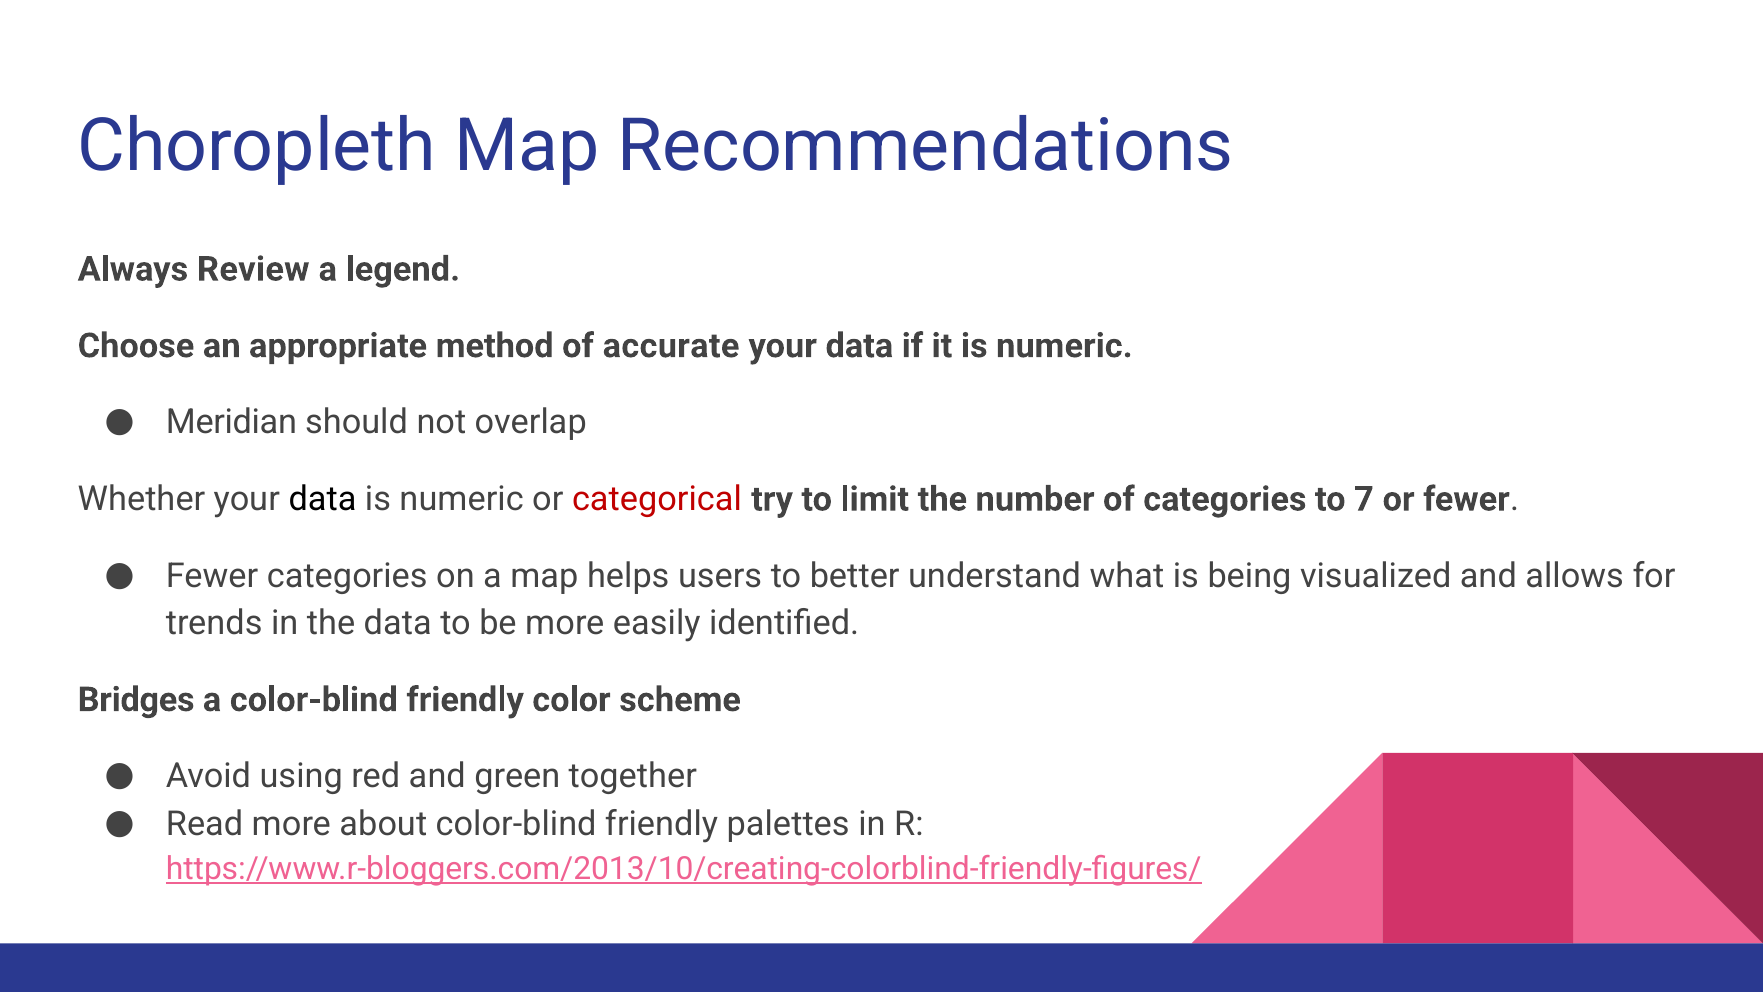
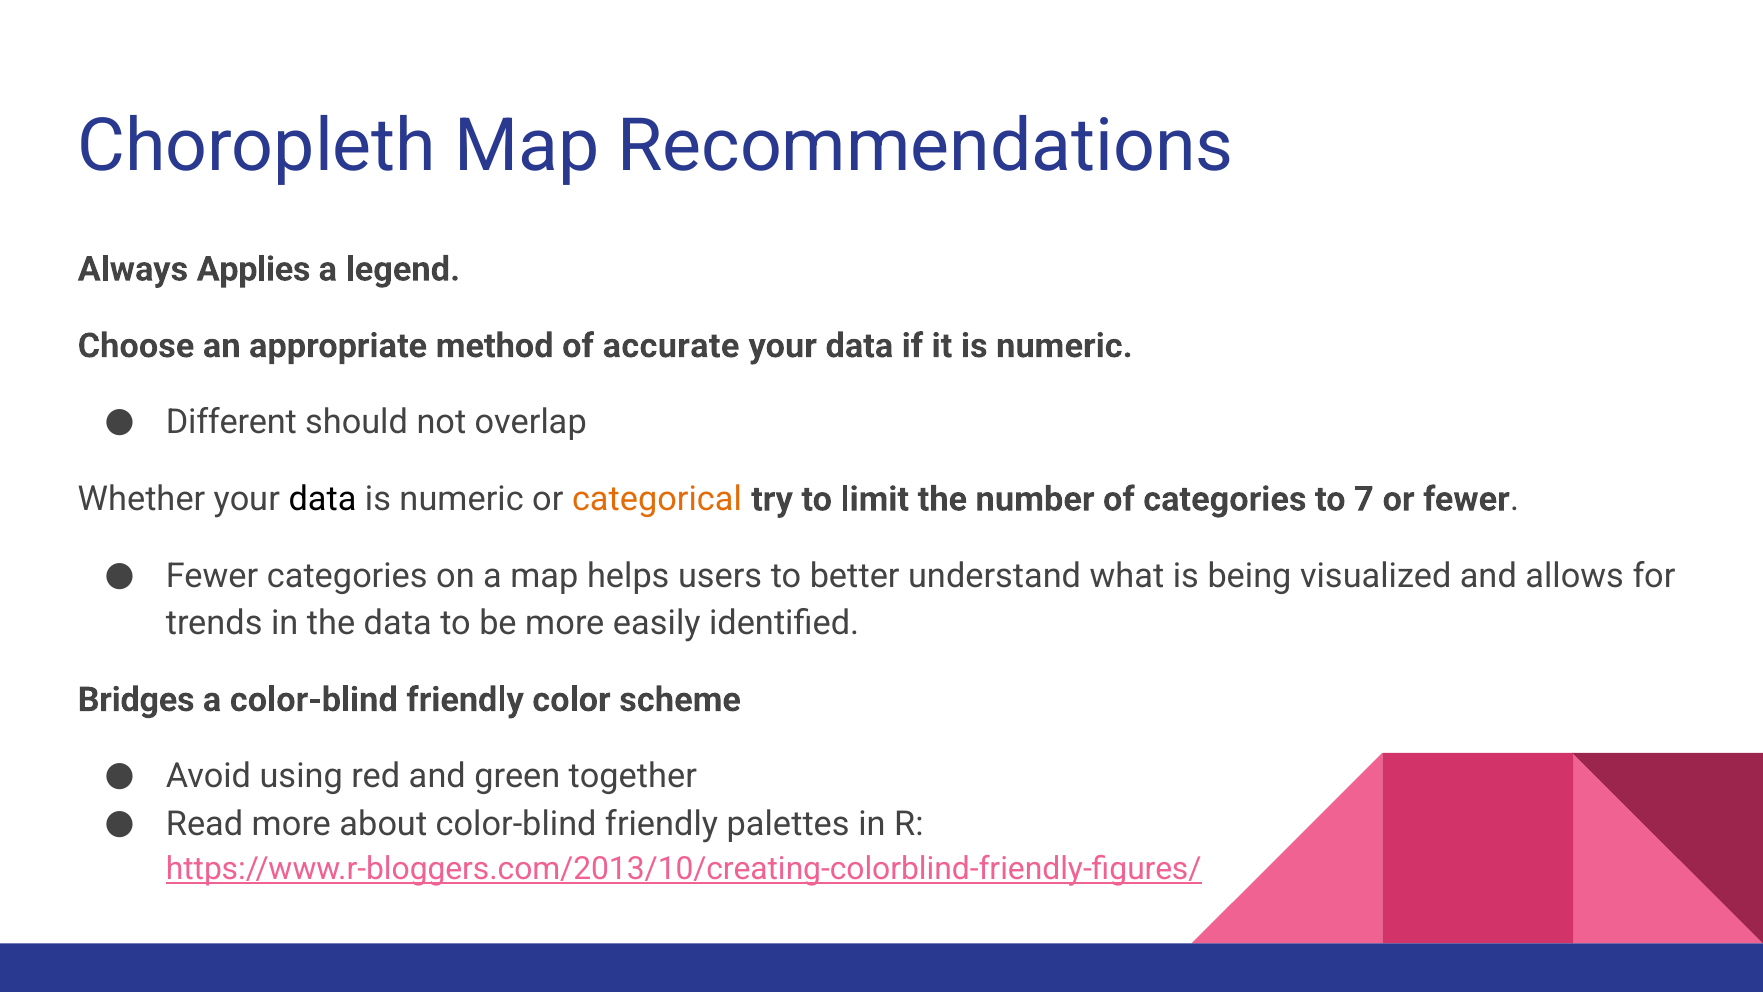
Review: Review -> Applies
Meridian: Meridian -> Different
categorical colour: red -> orange
